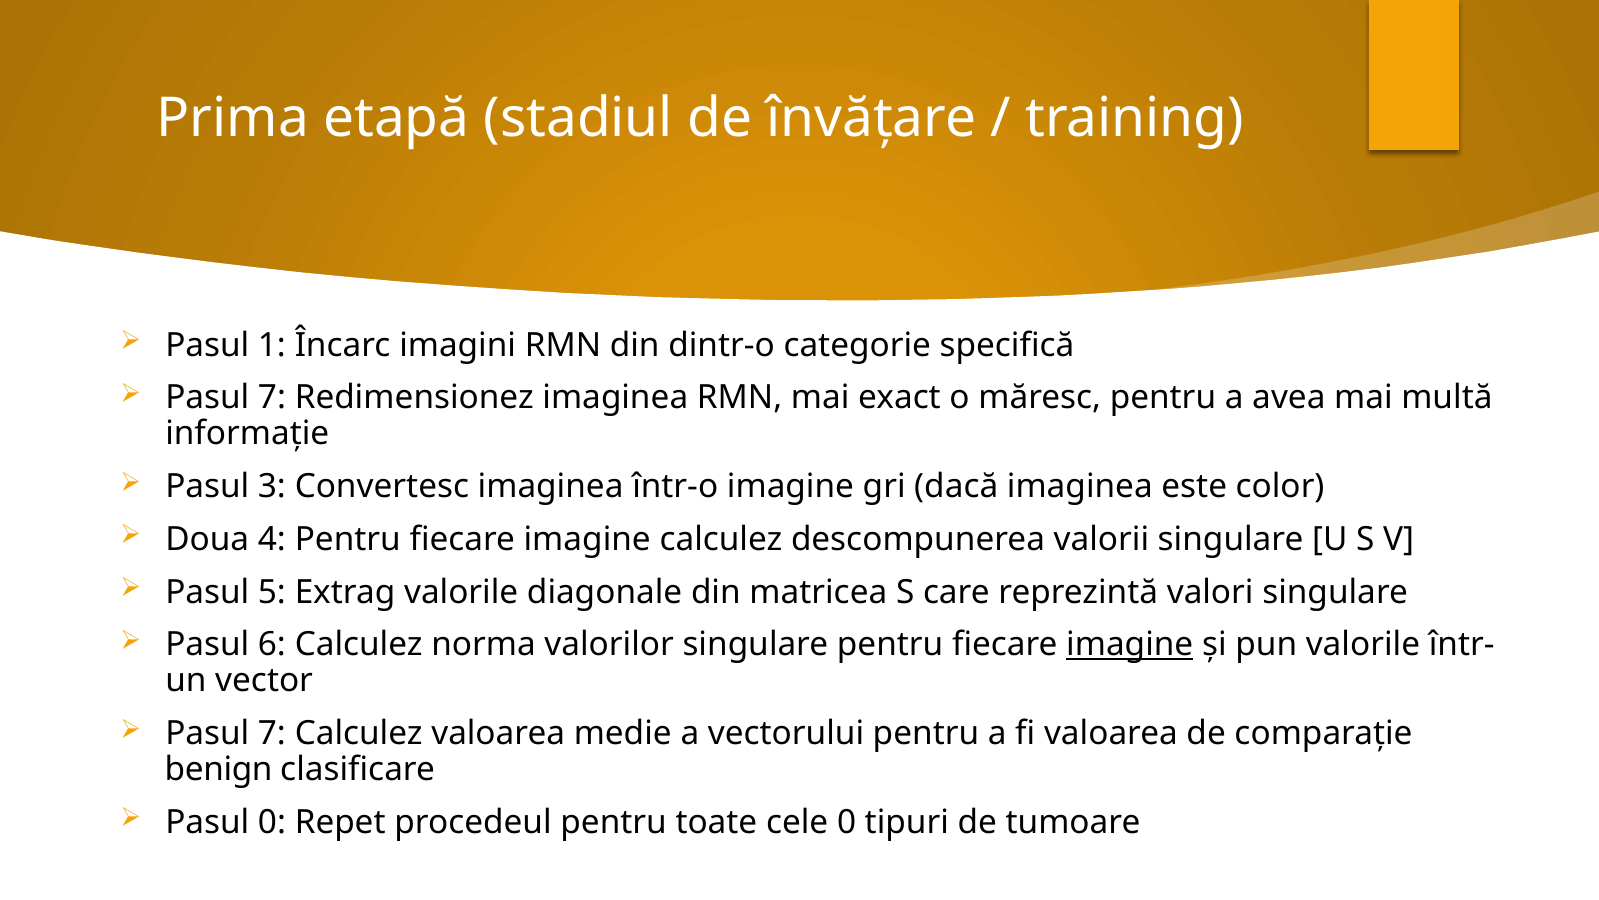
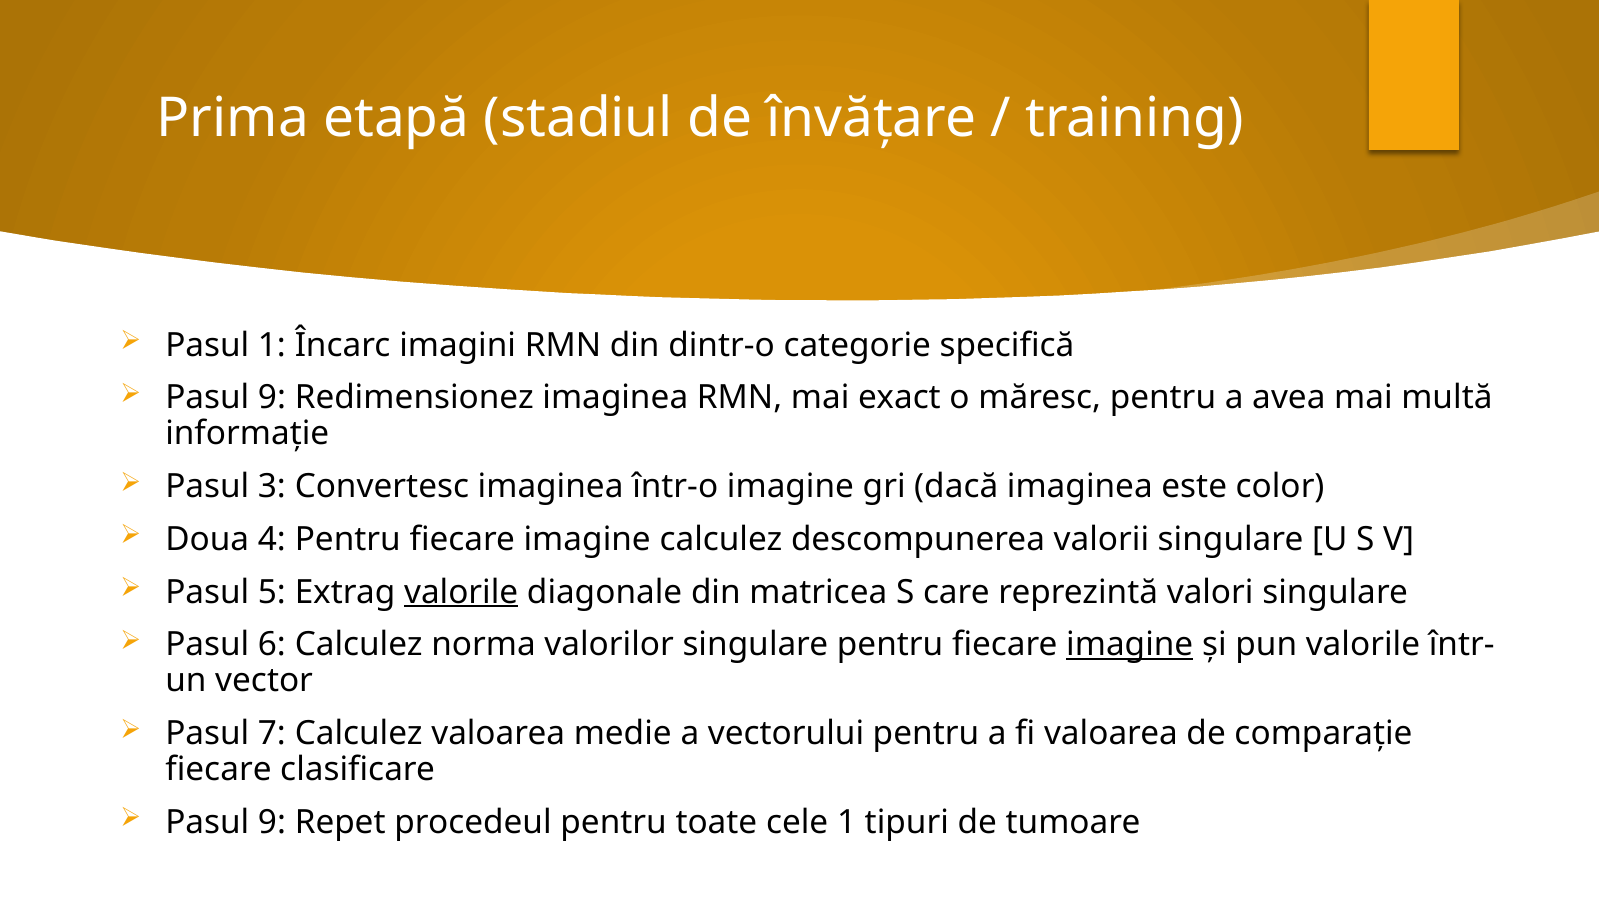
7 at (272, 398): 7 -> 9
valorile at (461, 592) underline: none -> present
benign at (219, 769): benign -> fiecare
0 at (272, 822): 0 -> 9
cele 0: 0 -> 1
